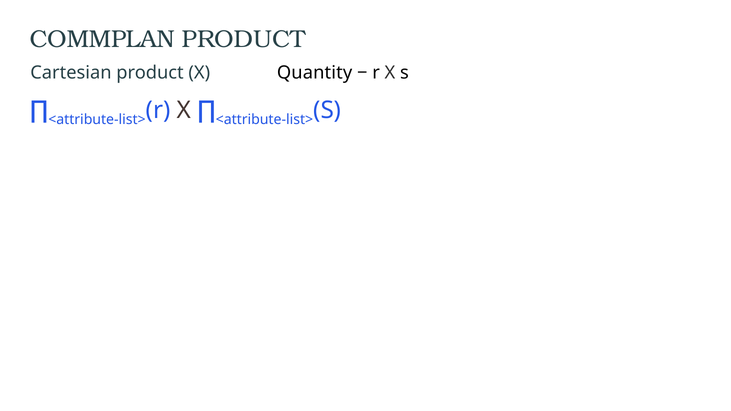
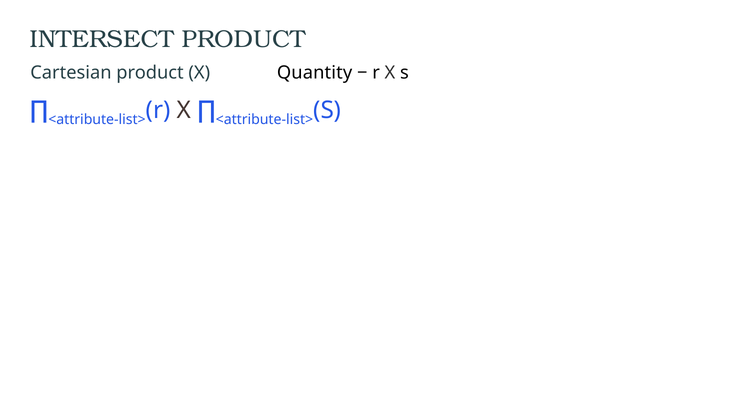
COMMPLAN: COMMPLAN -> INTERSECT
